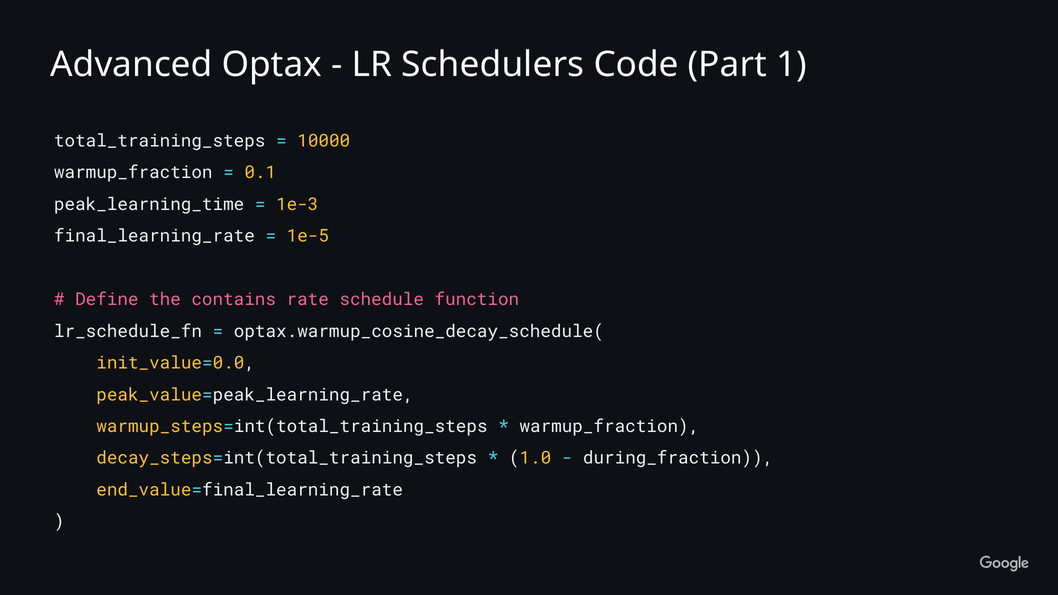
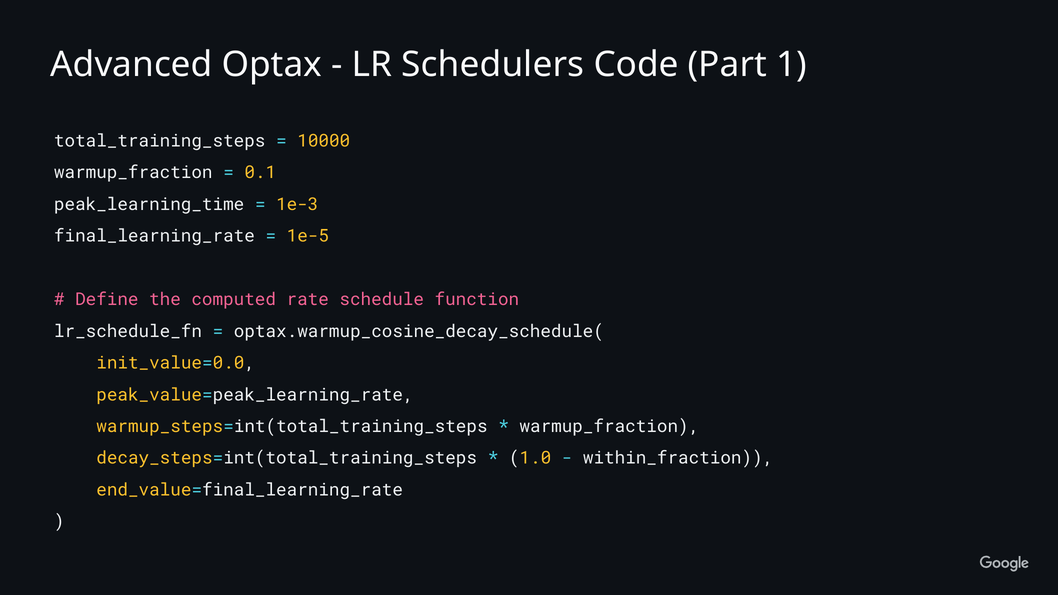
contains: contains -> computed
during_fraction: during_fraction -> within_fraction
